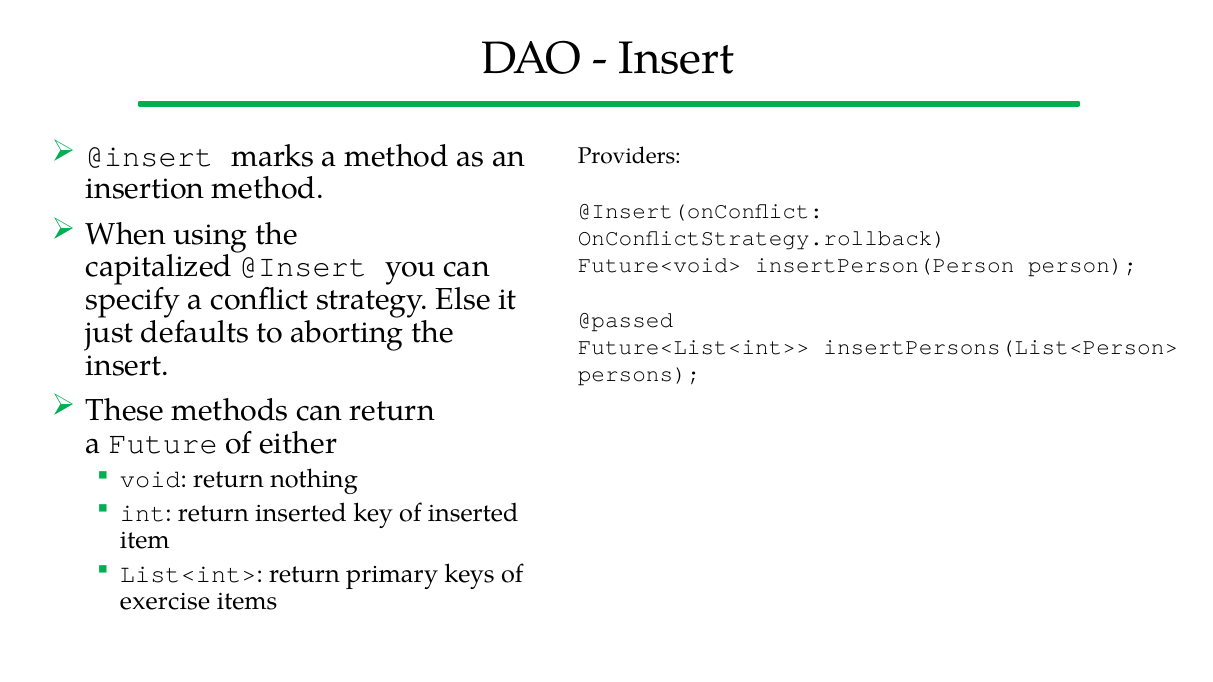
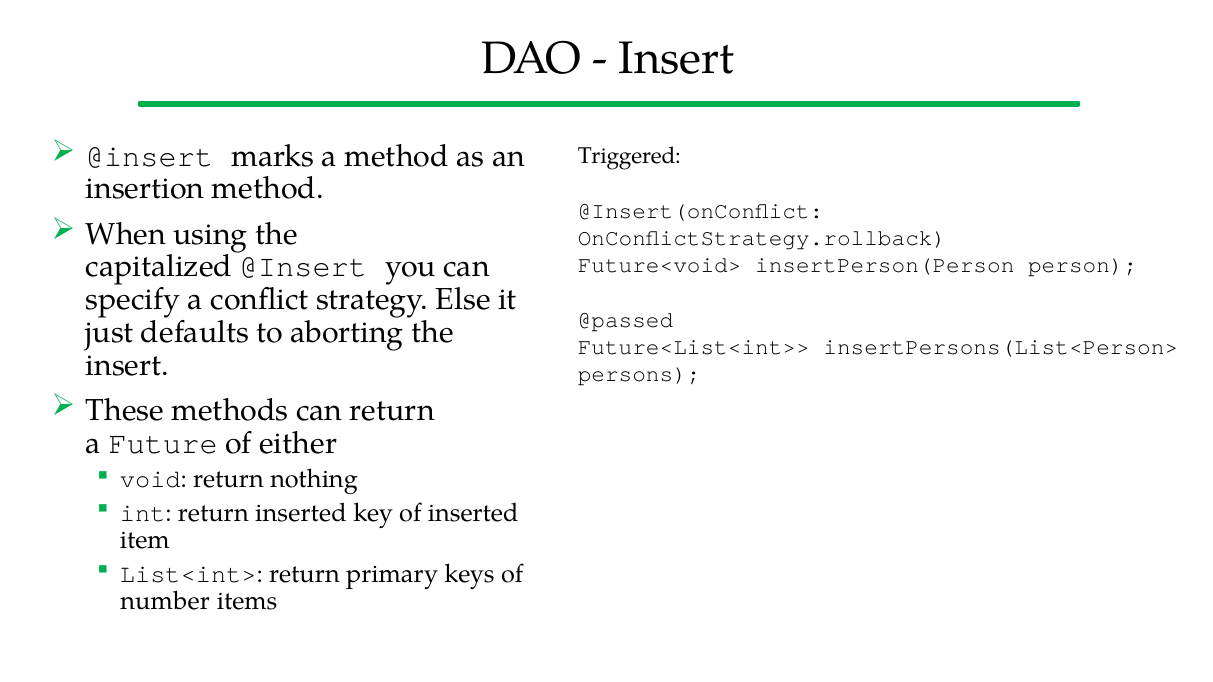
Providers: Providers -> Triggered
exercise: exercise -> number
